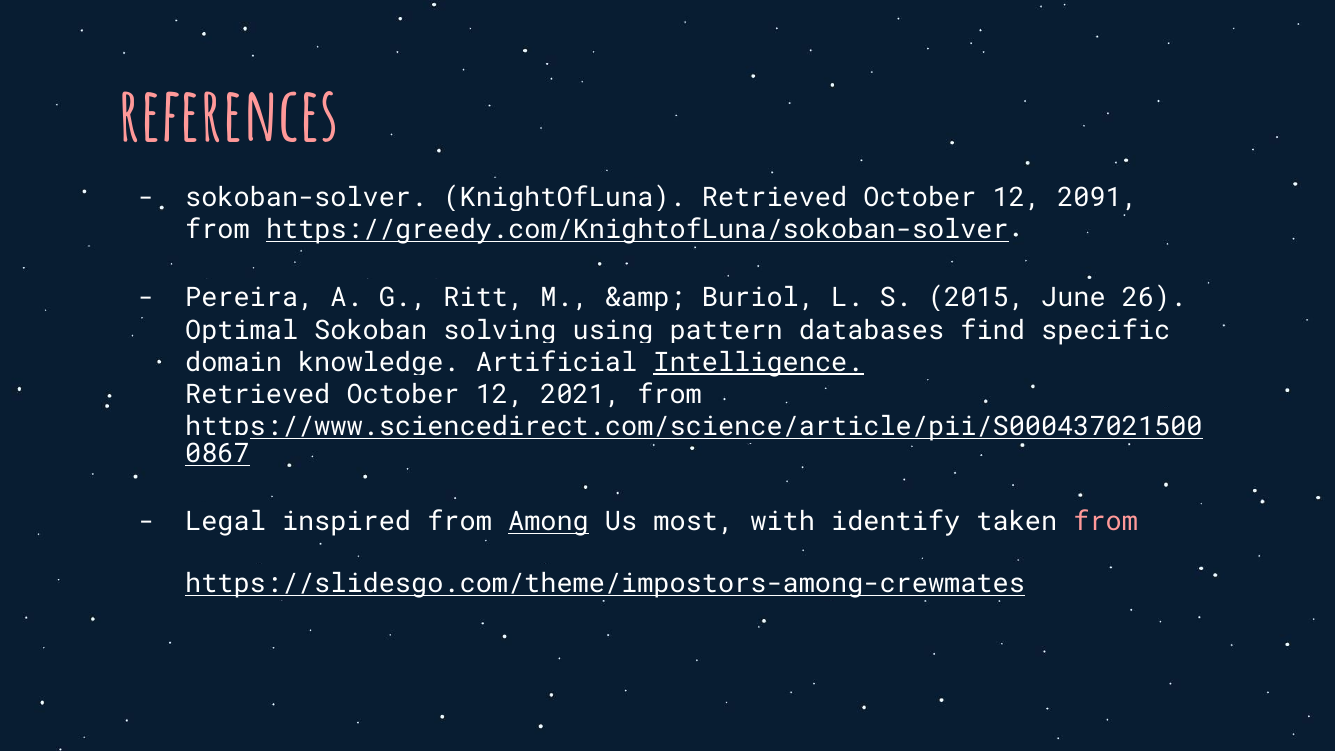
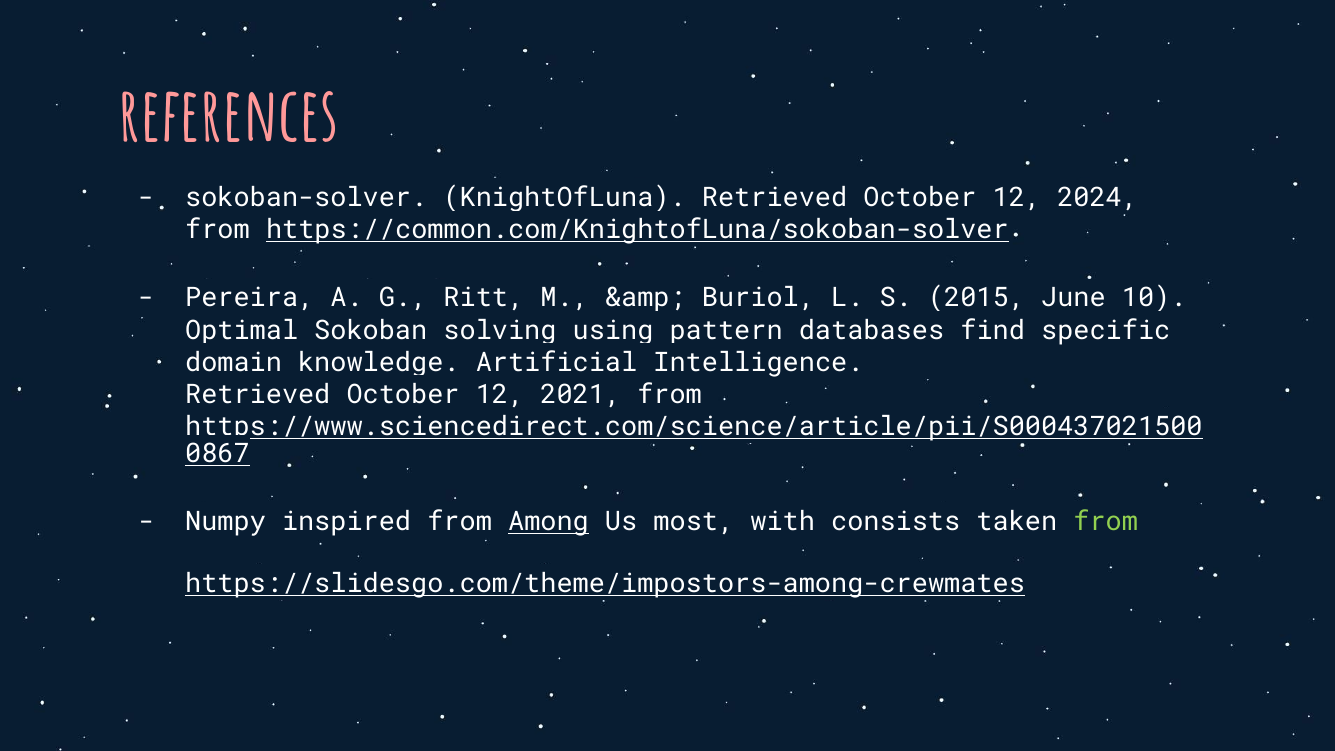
2091: 2091 -> 2024
https://greedy.com/KnightofLuna/sokoban-solver: https://greedy.com/KnightofLuna/sokoban-solver -> https://common.com/KnightofLuna/sokoban-solver
26: 26 -> 10
Intelligence underline: present -> none
Legal: Legal -> Numpy
identify: identify -> consists
from at (1106, 522) colour: pink -> light green
